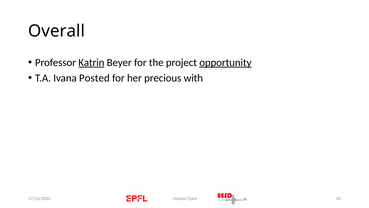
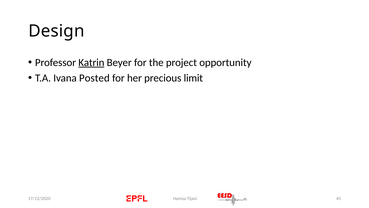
Overall: Overall -> Design
opportunity underline: present -> none
with: with -> limit
